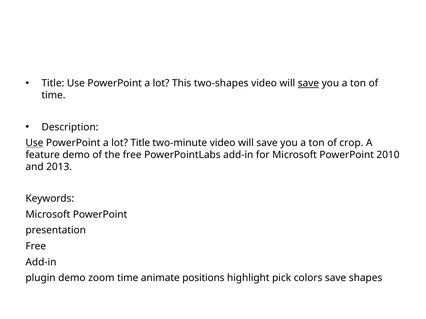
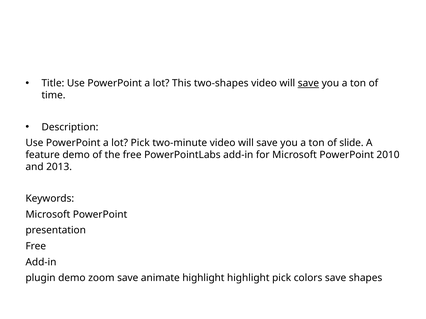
Use at (34, 143) underline: present -> none
lot Title: Title -> Pick
crop: crop -> slide
zoom time: time -> save
animate positions: positions -> highlight
